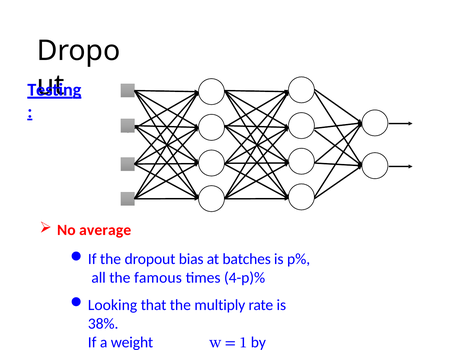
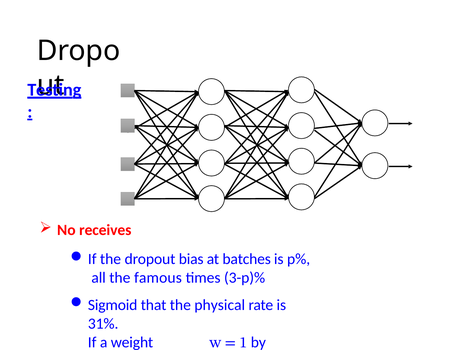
average: average -> receives
4-p)%: 4-p)% -> 3-p)%
Looking: Looking -> Sigmoid
multiply: multiply -> physical
38%: 38% -> 31%
